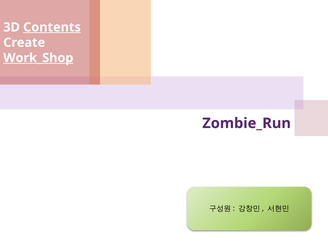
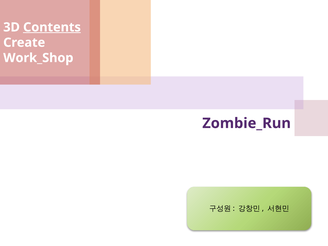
Work_Shop underline: present -> none
